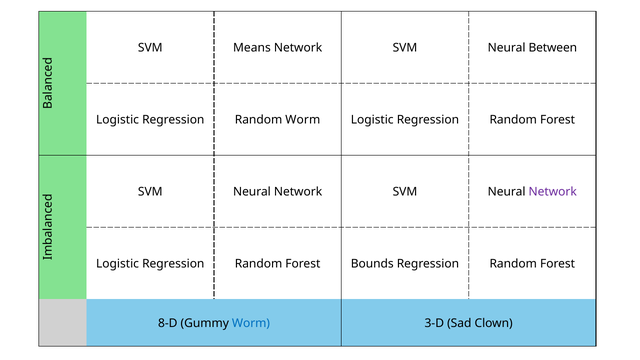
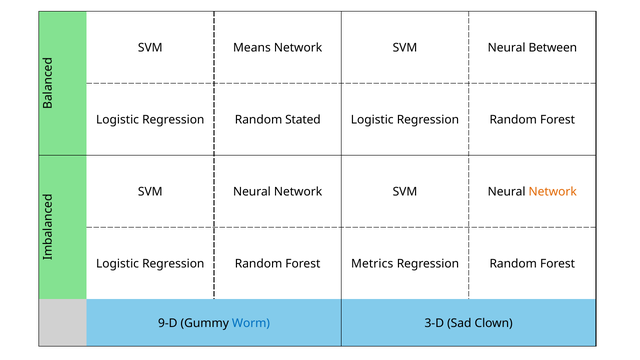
Random Worm: Worm -> Stated
Network at (553, 192) colour: purple -> orange
Bounds: Bounds -> Metrics
8-D: 8-D -> 9-D
